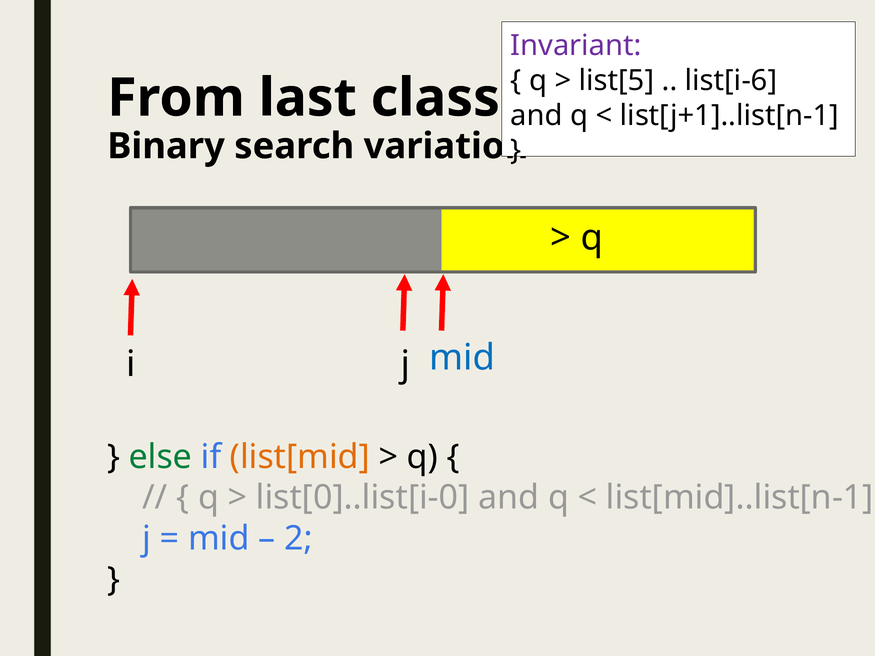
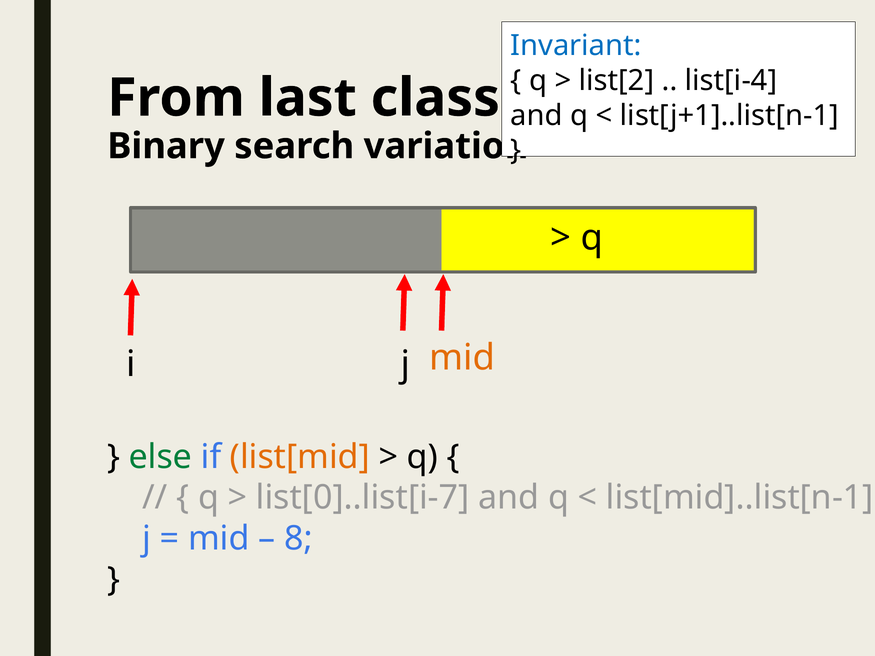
Invariant colour: purple -> blue
list[5: list[5 -> list[2
list[i-6: list[i-6 -> list[i-4
mid at (462, 358) colour: blue -> orange
list[0]..list[i-0: list[0]..list[i-0 -> list[0]..list[i-7
2: 2 -> 8
